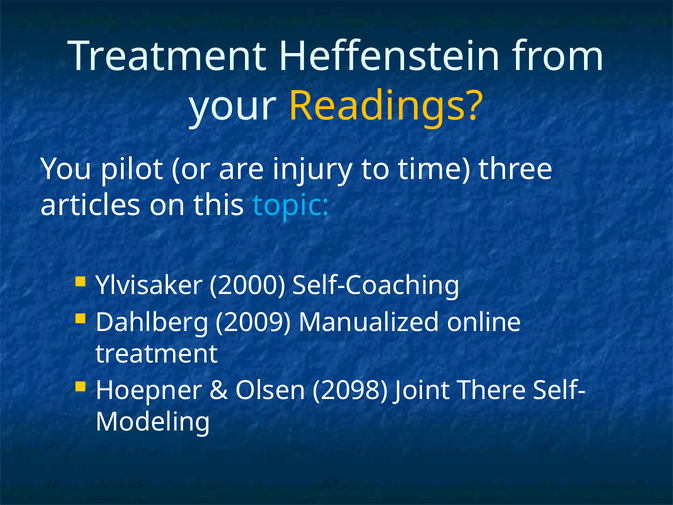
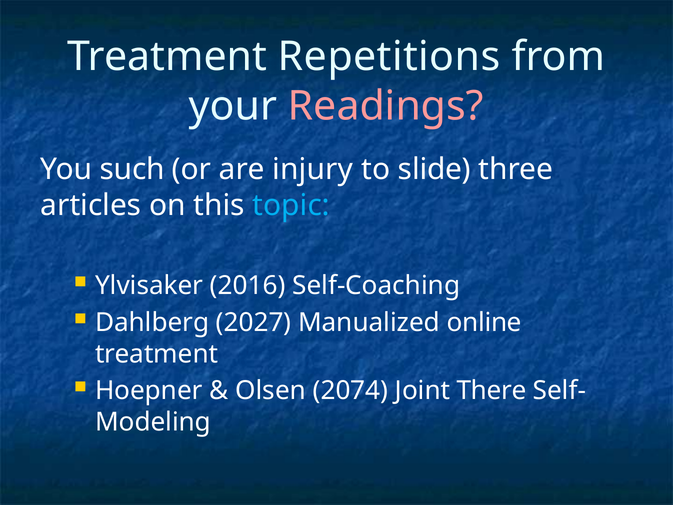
Heffenstein: Heffenstein -> Repetitions
Readings colour: yellow -> pink
pilot: pilot -> such
time: time -> slide
2000: 2000 -> 2016
2009: 2009 -> 2027
2098: 2098 -> 2074
